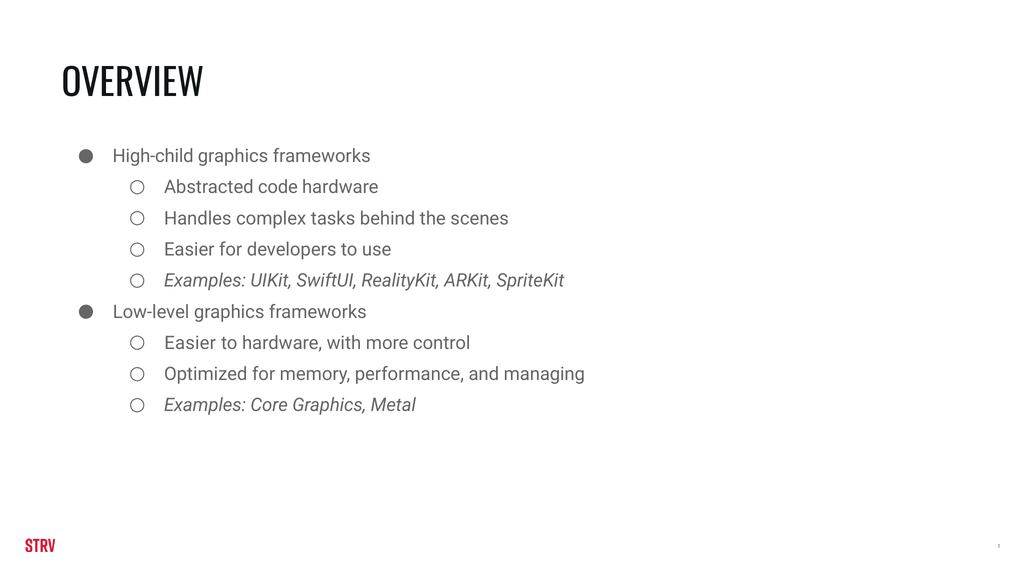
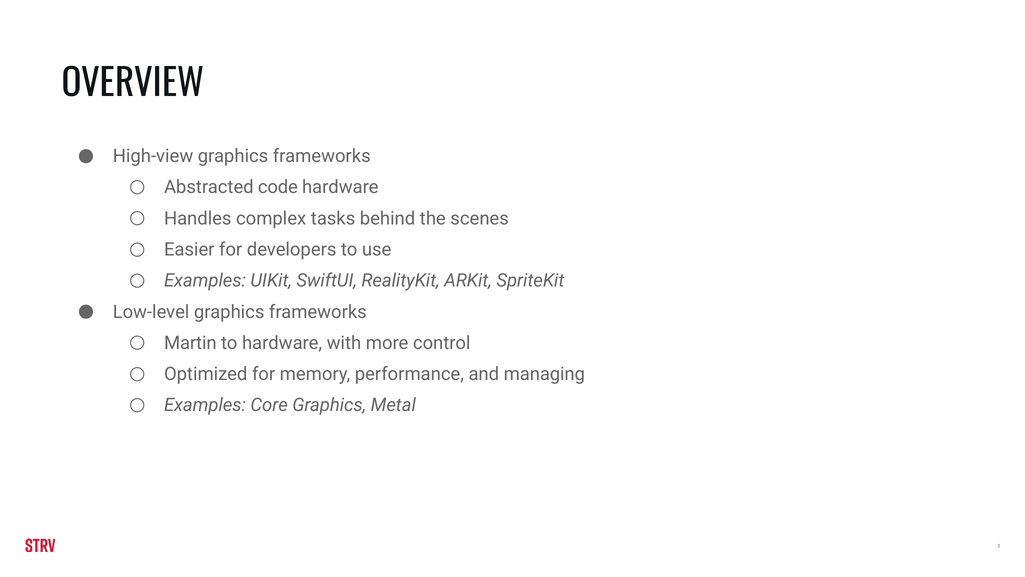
High-child: High-child -> High-view
Easier at (190, 343): Easier -> Martin
